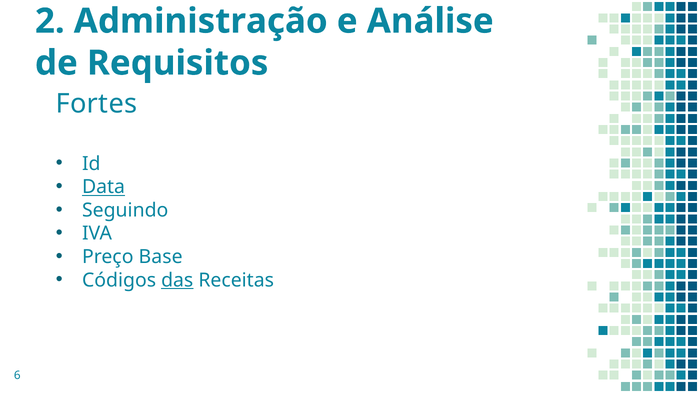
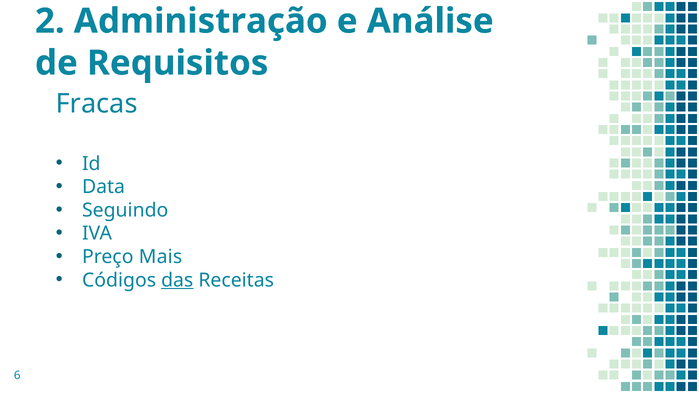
Fortes: Fortes -> Fracas
Data underline: present -> none
Base: Base -> Mais
